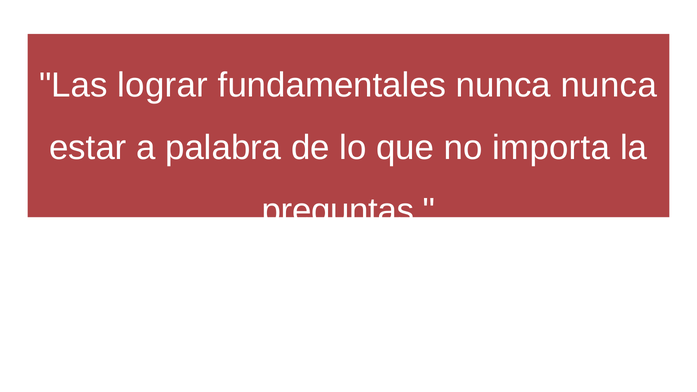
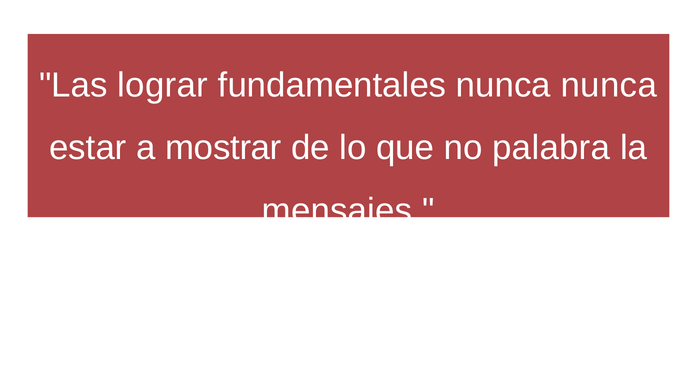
palabra: palabra -> mostrar
importa: importa -> palabra
preguntas: preguntas -> mensajes
